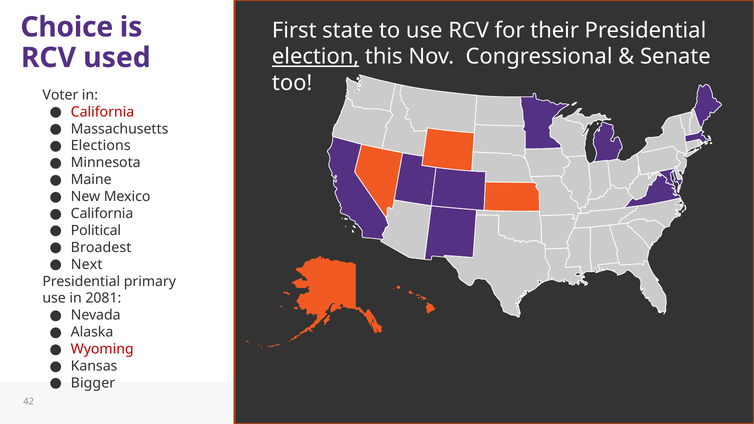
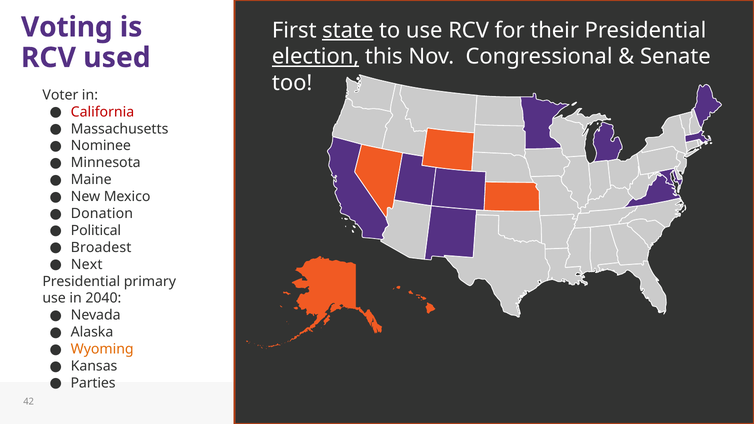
Choice: Choice -> Voting
state underline: none -> present
Elections: Elections -> Nominee
California at (102, 214): California -> Donation
2081: 2081 -> 2040
Wyoming colour: red -> orange
Bigger: Bigger -> Parties
